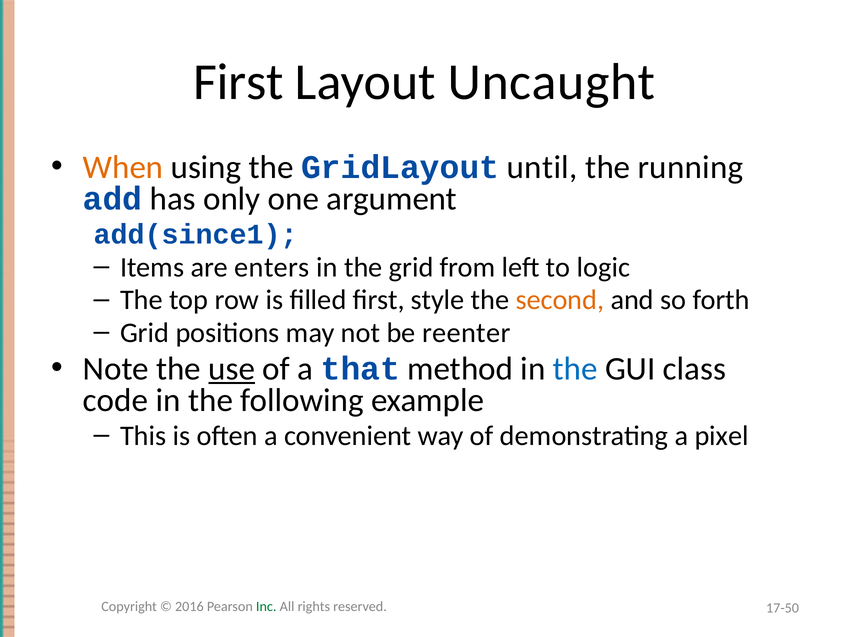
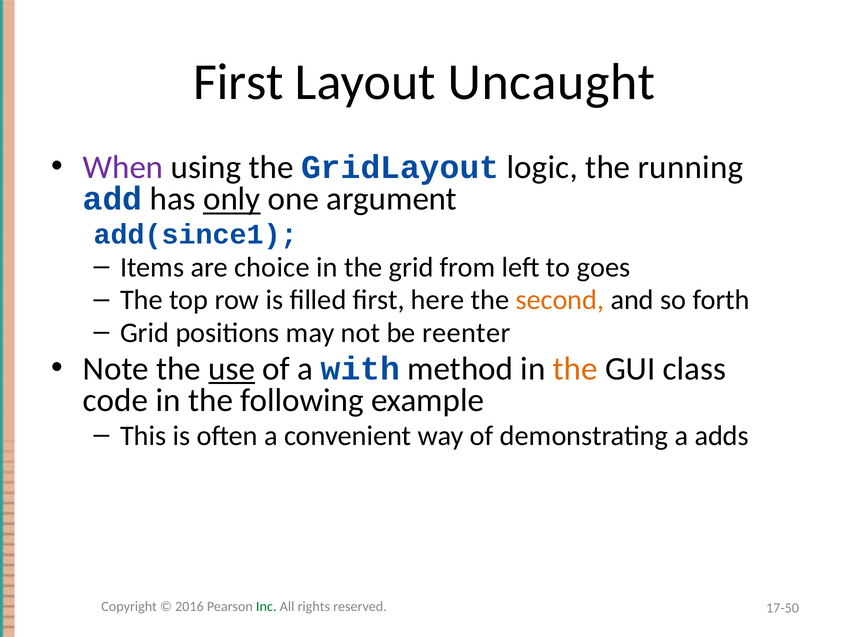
When colour: orange -> purple
until: until -> logic
only underline: none -> present
enters: enters -> choice
logic: logic -> goes
style: style -> here
that: that -> with
the at (575, 369) colour: blue -> orange
pixel: pixel -> adds
